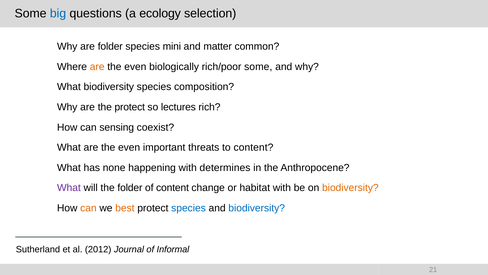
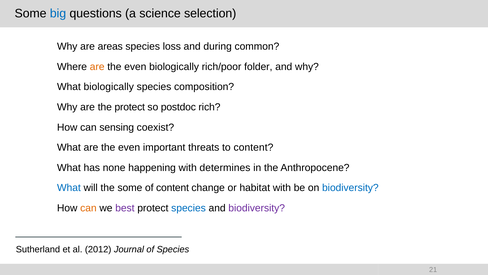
ecology: ecology -> science
are folder: folder -> areas
mini: mini -> loss
matter: matter -> during
rich/poor some: some -> folder
What biodiversity: biodiversity -> biologically
lectures: lectures -> postdoc
What at (69, 188) colour: purple -> blue
the folder: folder -> some
biodiversity at (350, 188) colour: orange -> blue
best colour: orange -> purple
biodiversity at (257, 208) colour: blue -> purple
of Informal: Informal -> Species
